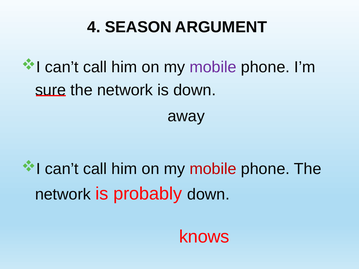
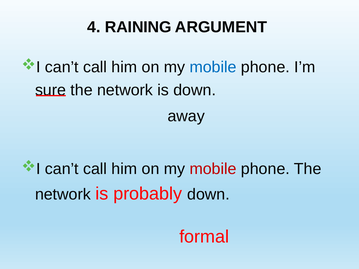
SEASON: SEASON -> RAINING
mobile at (213, 67) colour: purple -> blue
knows: knows -> formal
